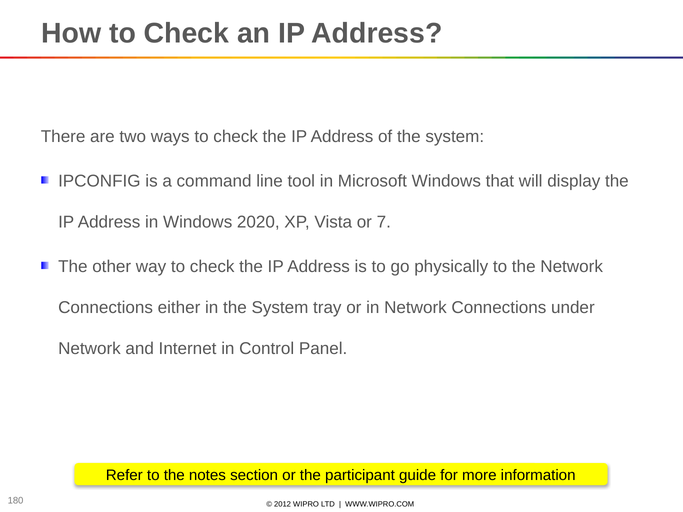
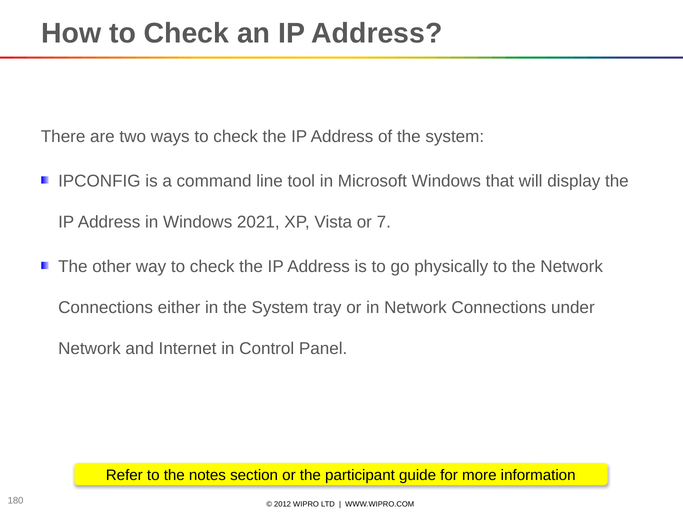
2020: 2020 -> 2021
